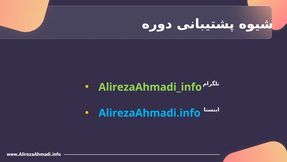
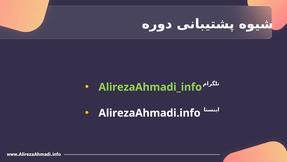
AlirezaAhmadi.info colour: light blue -> white
